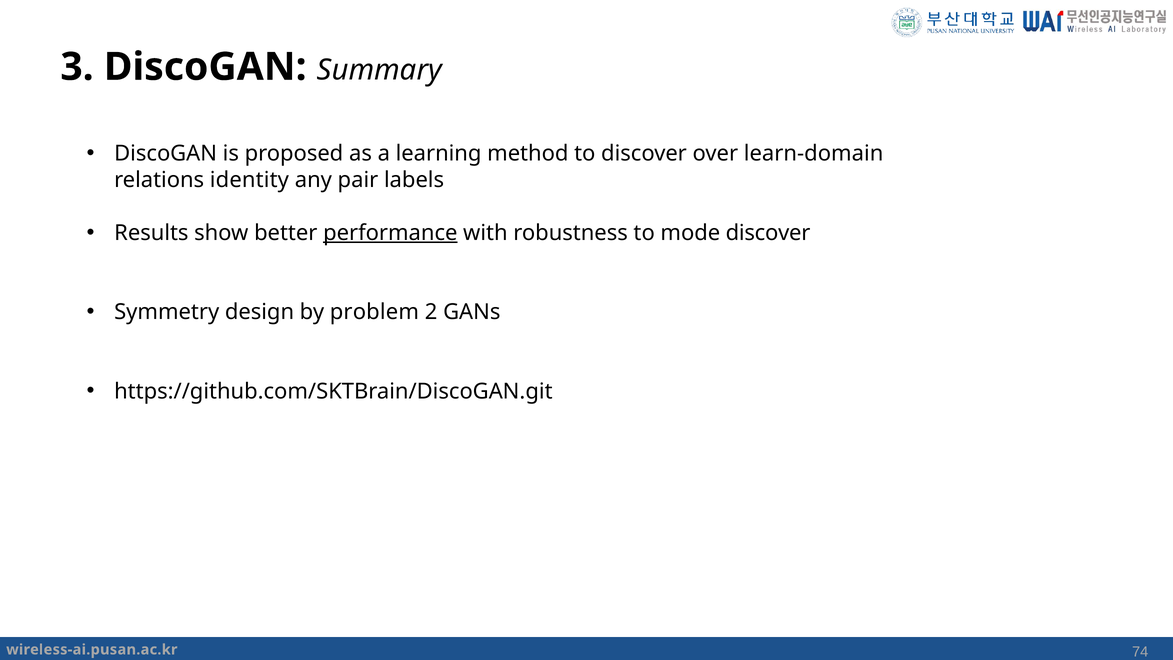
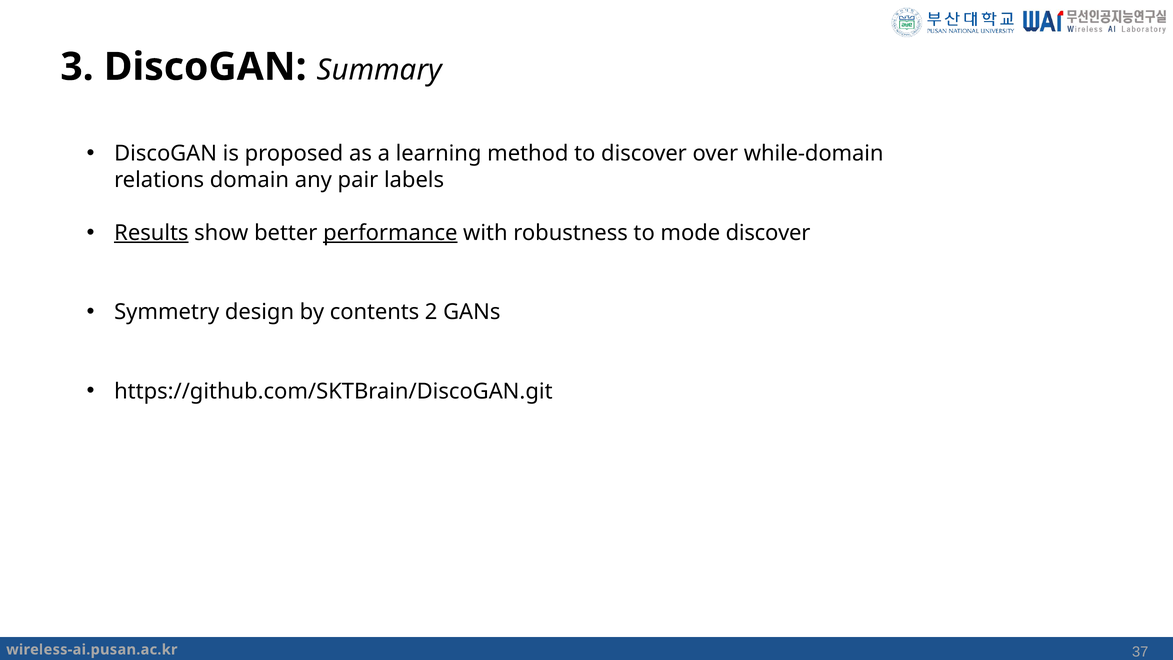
learn-domain: learn-domain -> while-domain
identity: identity -> domain
Results underline: none -> present
problem: problem -> contents
74: 74 -> 37
